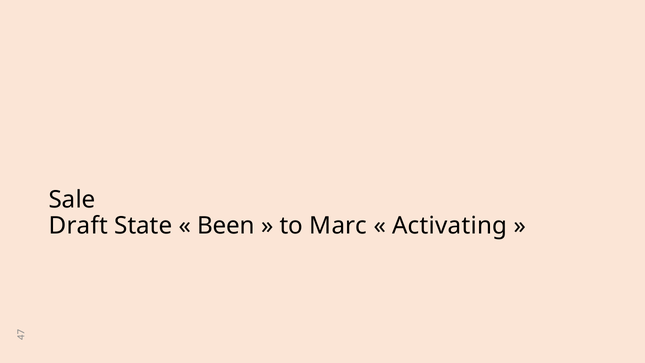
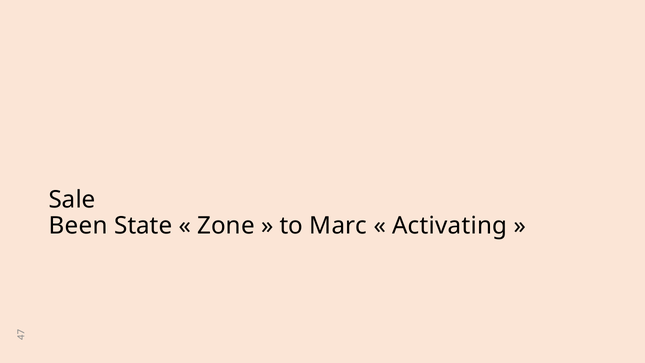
Draft: Draft -> Been
Been: Been -> Zone
